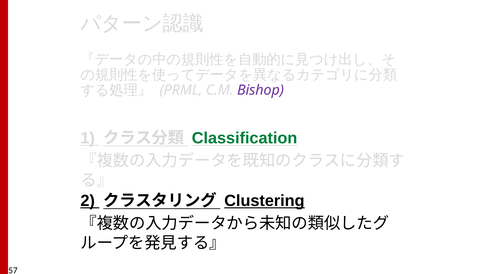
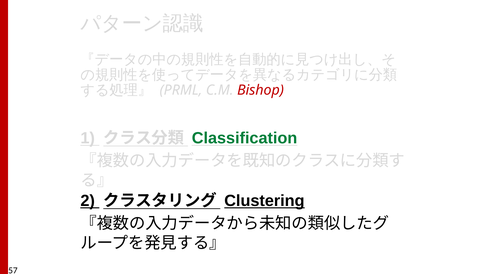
Bishop colour: purple -> red
